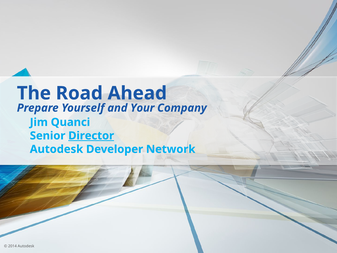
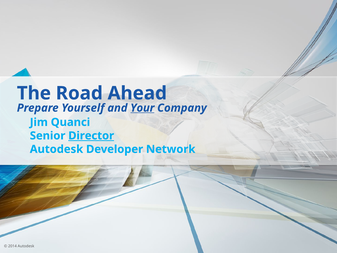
Your underline: none -> present
